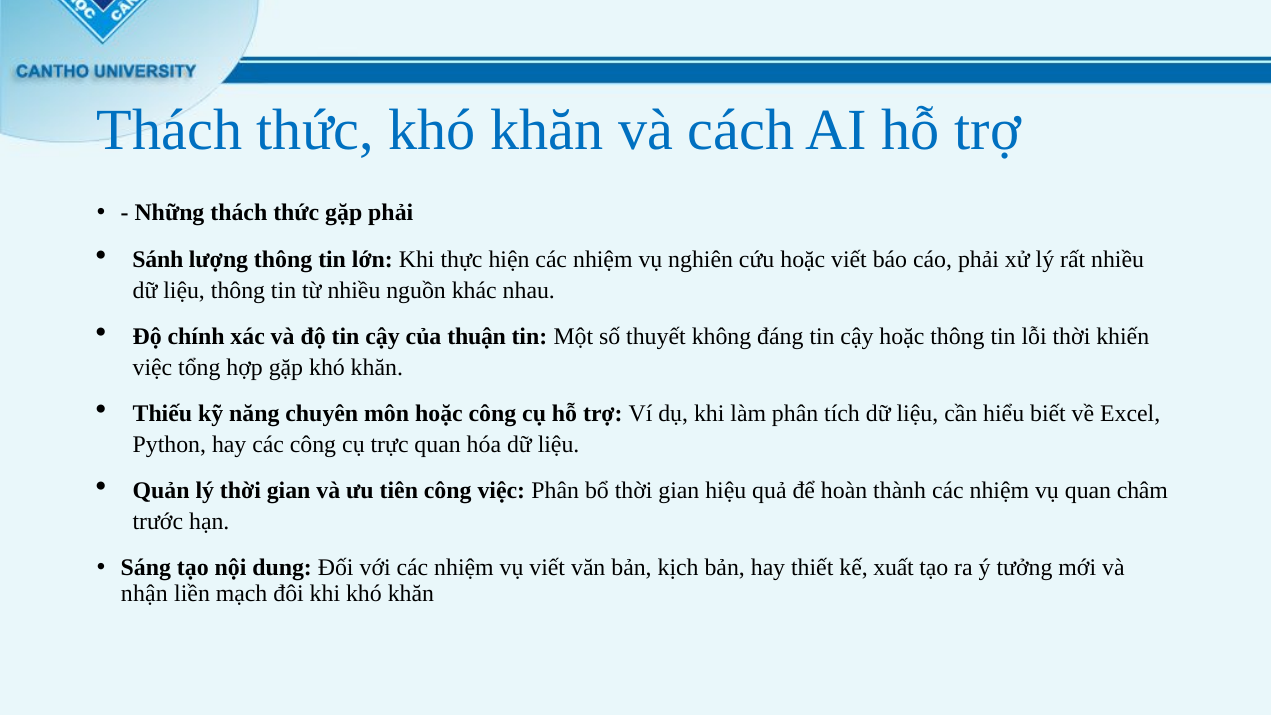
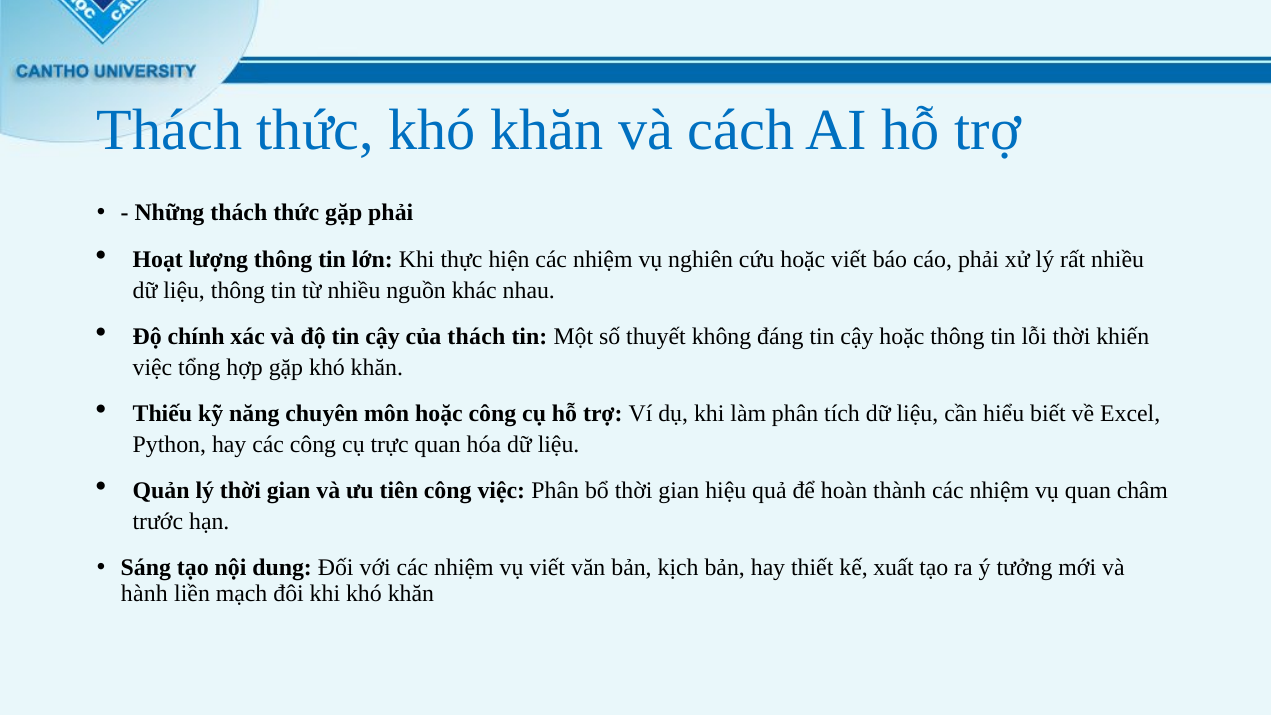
Sánh: Sánh -> Hoạt
của thuận: thuận -> thách
nhận: nhận -> hành
